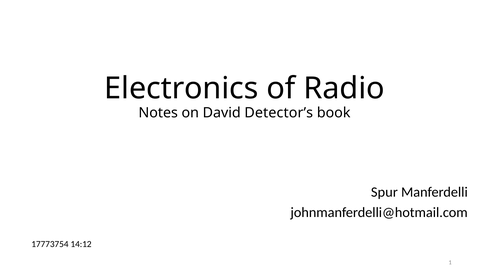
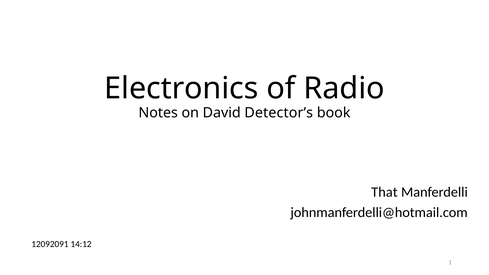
Spur: Spur -> That
17773754: 17773754 -> 12092091
